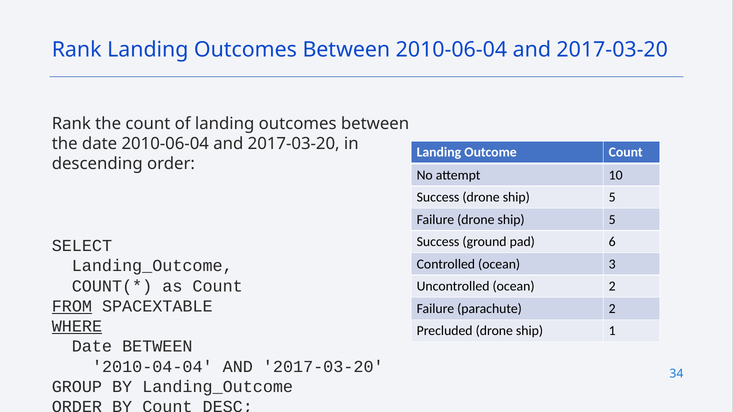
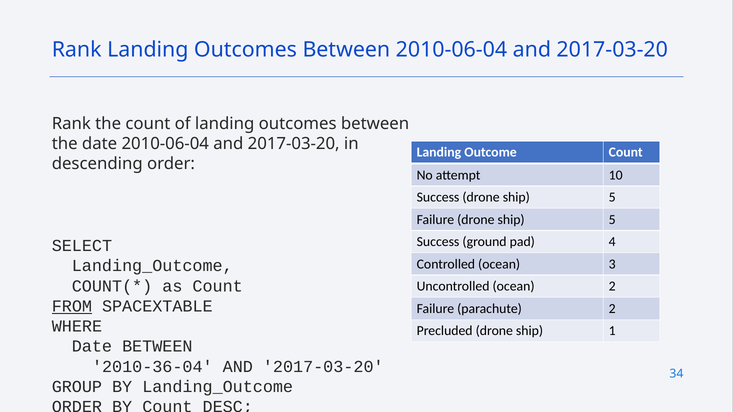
6: 6 -> 4
WHERE underline: present -> none
2010-04-04: 2010-04-04 -> 2010-36-04
